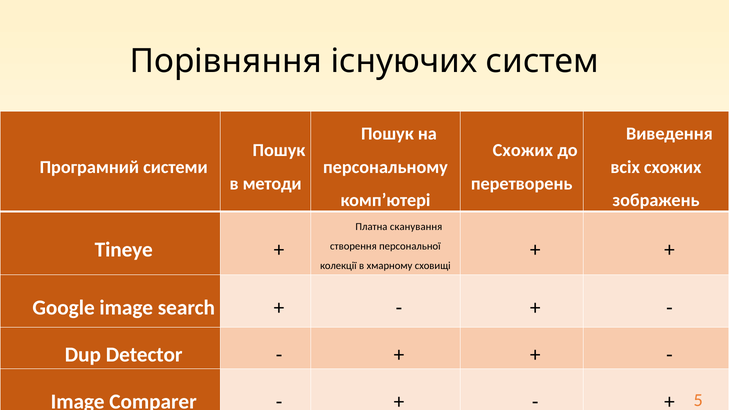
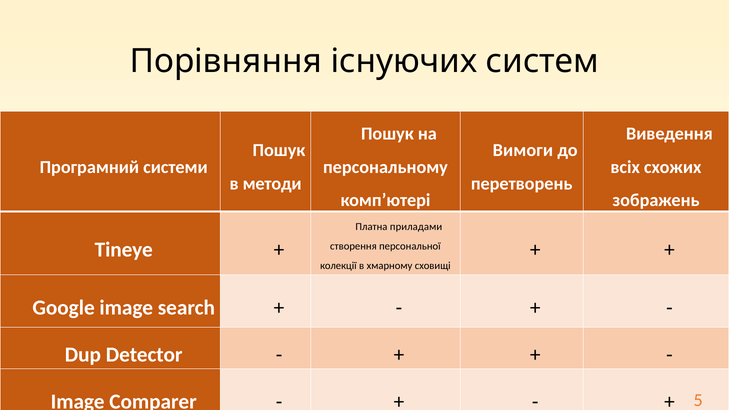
Схожих at (523, 150): Схожих -> Вимоги
сканування: сканування -> приладами
